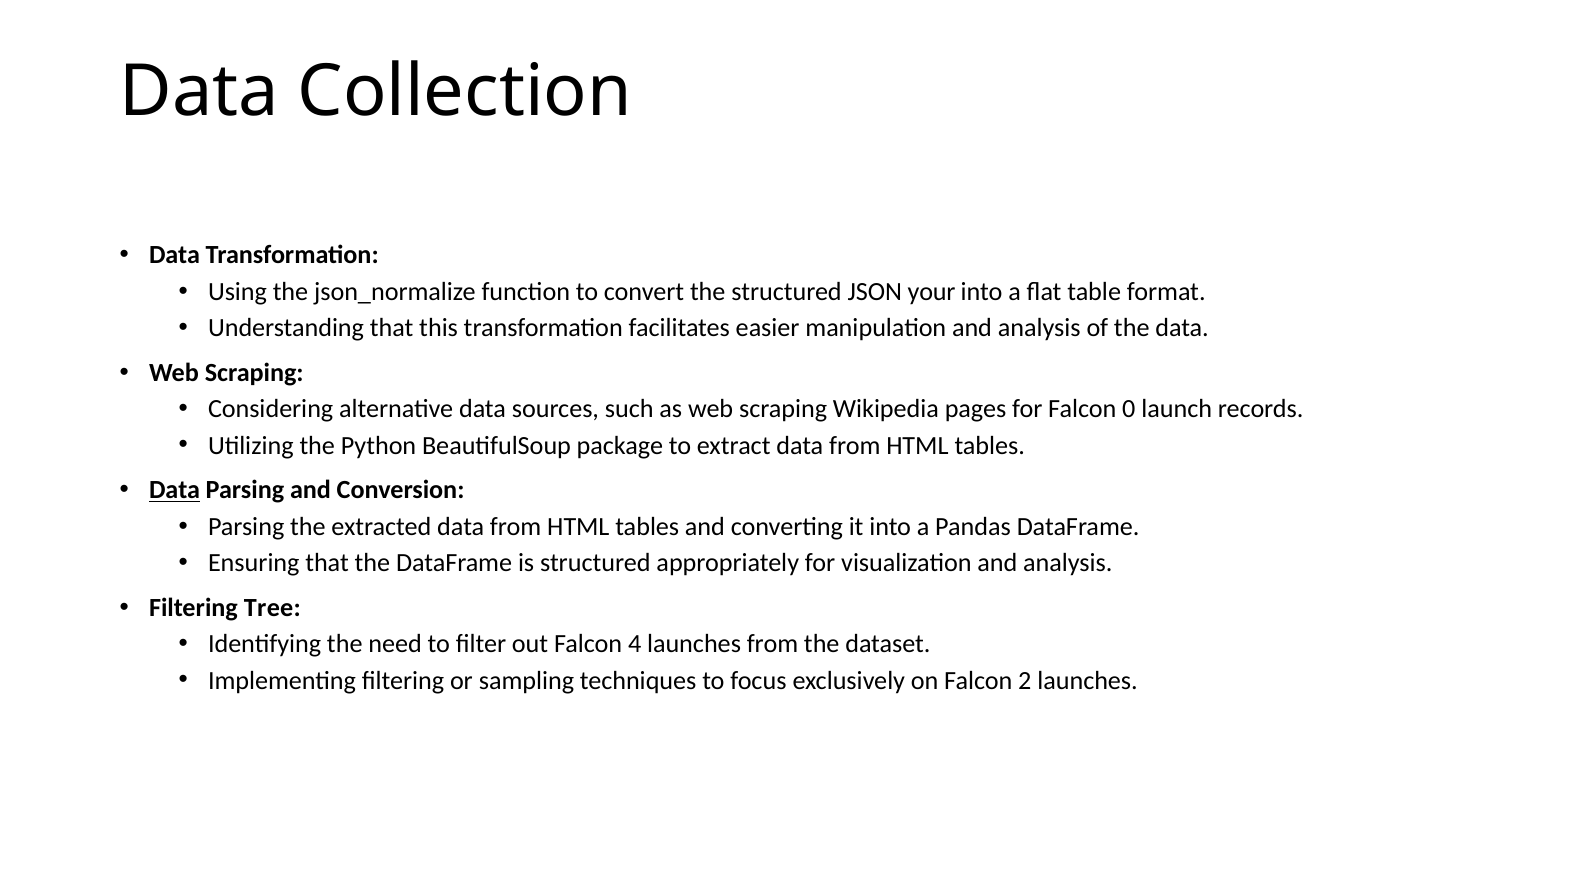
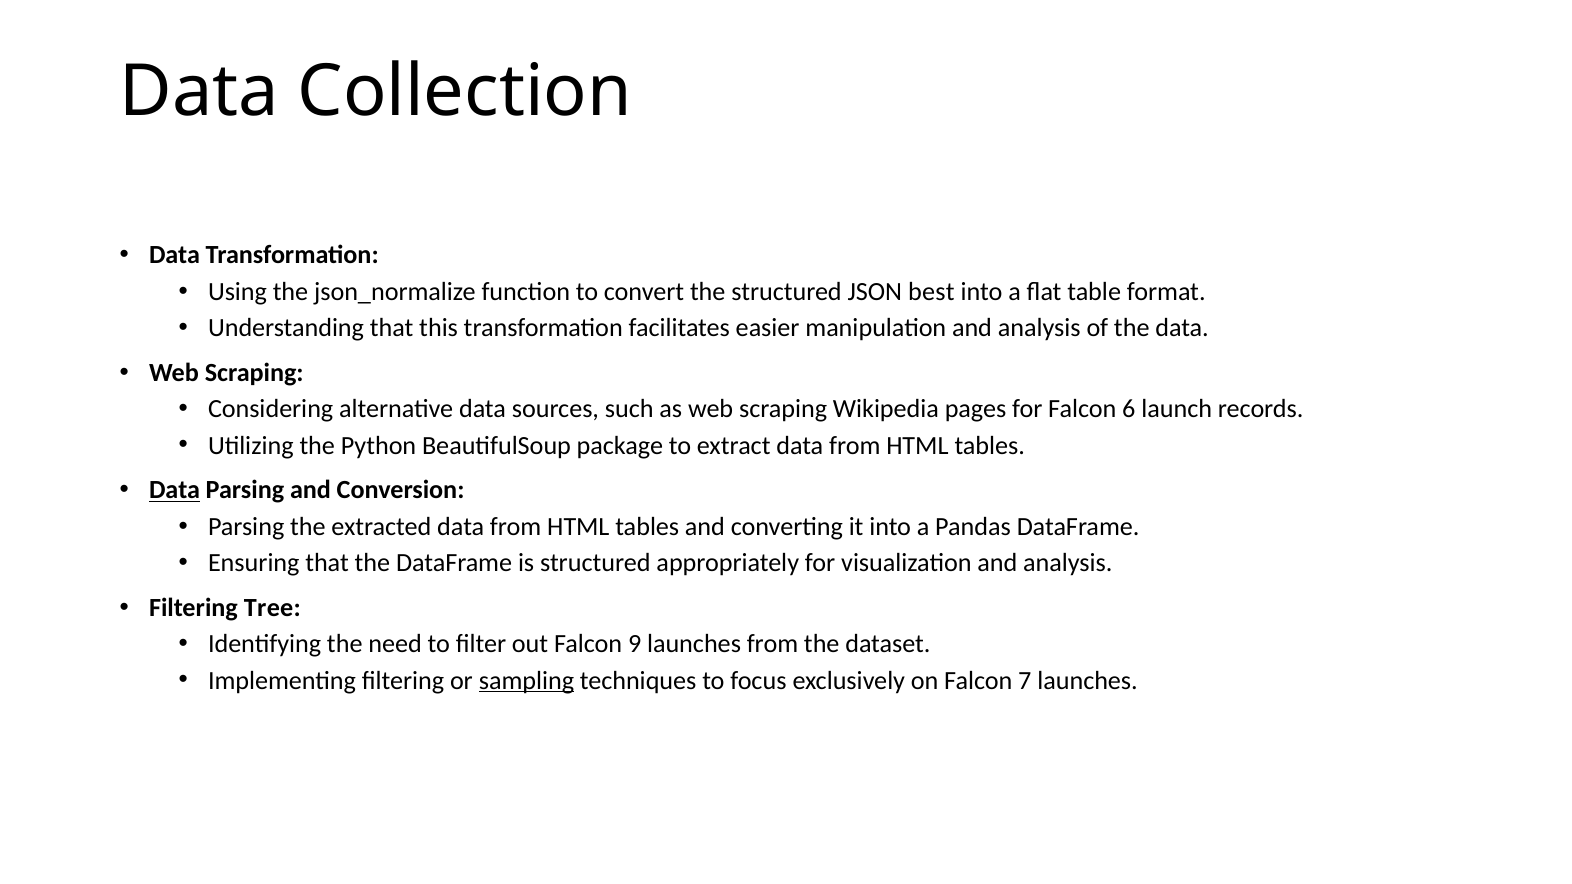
your: your -> best
0: 0 -> 6
4: 4 -> 9
sampling underline: none -> present
2: 2 -> 7
